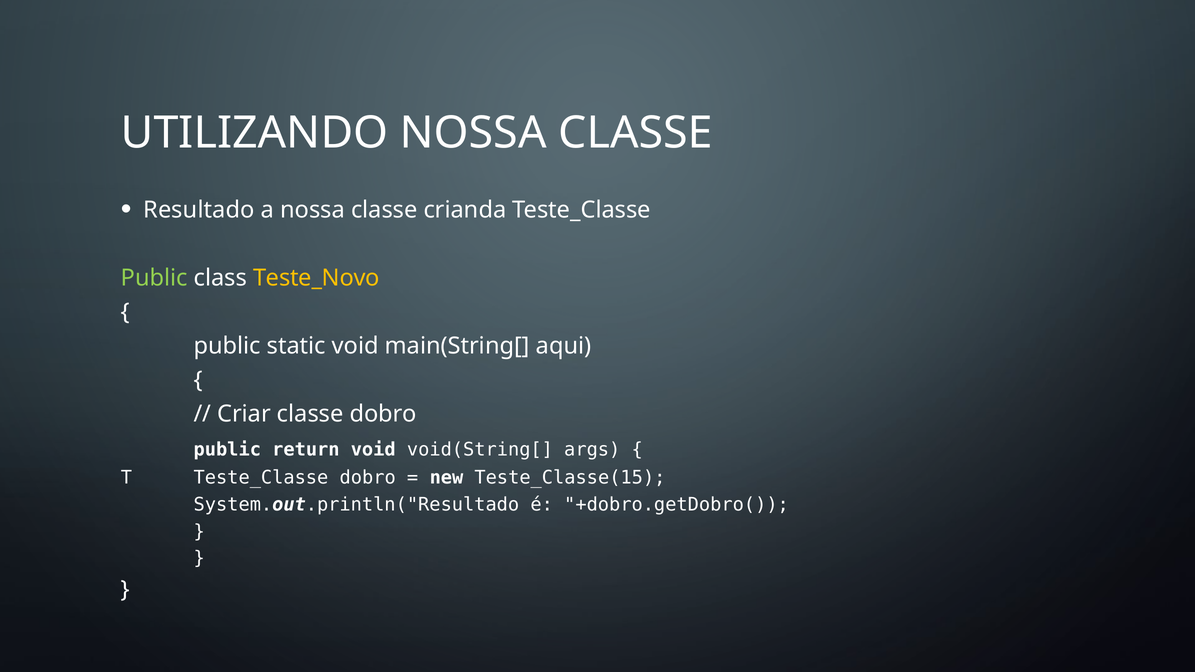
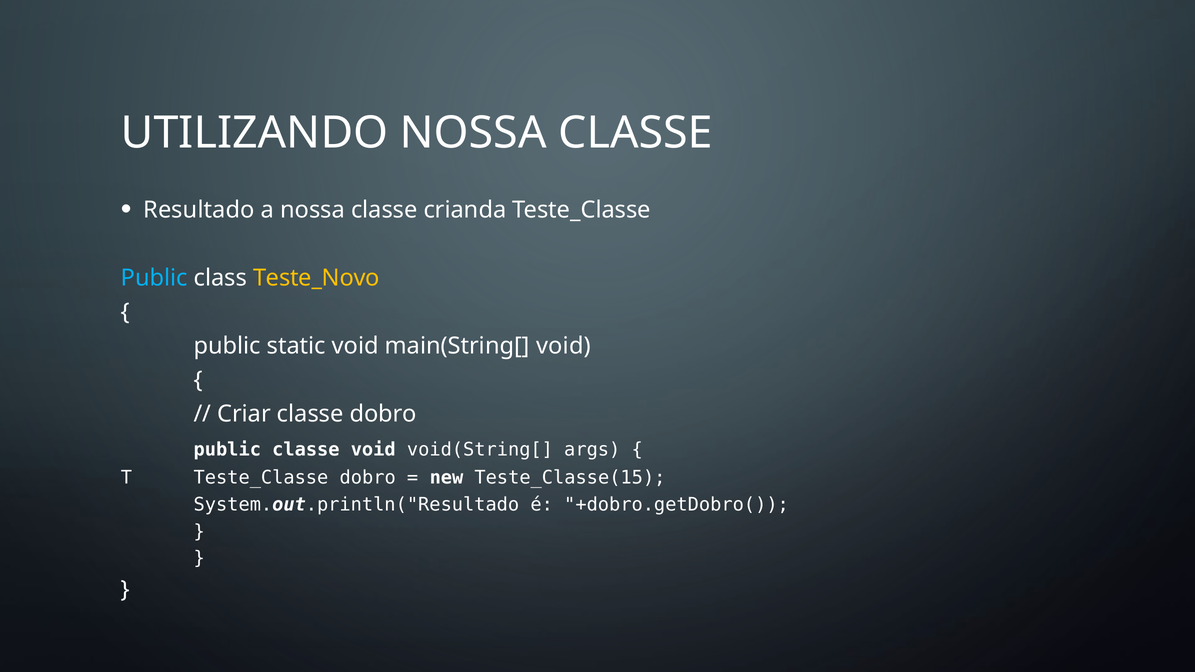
Public at (154, 278) colour: light green -> light blue
main(String[ aqui: aqui -> void
public return: return -> classe
